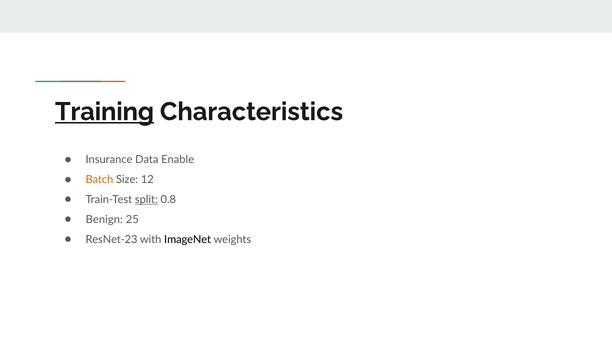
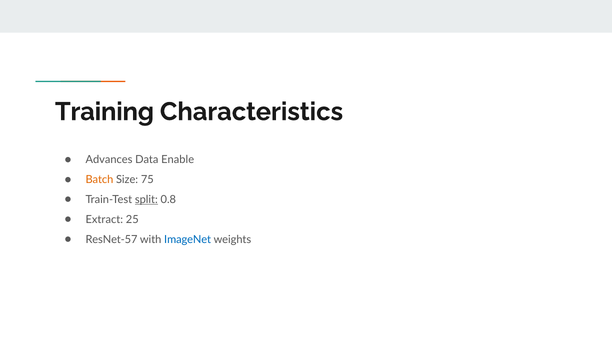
Training underline: present -> none
Insurance: Insurance -> Advances
12: 12 -> 75
Benign: Benign -> Extract
ResNet-23: ResNet-23 -> ResNet-57
ImageNet colour: black -> blue
